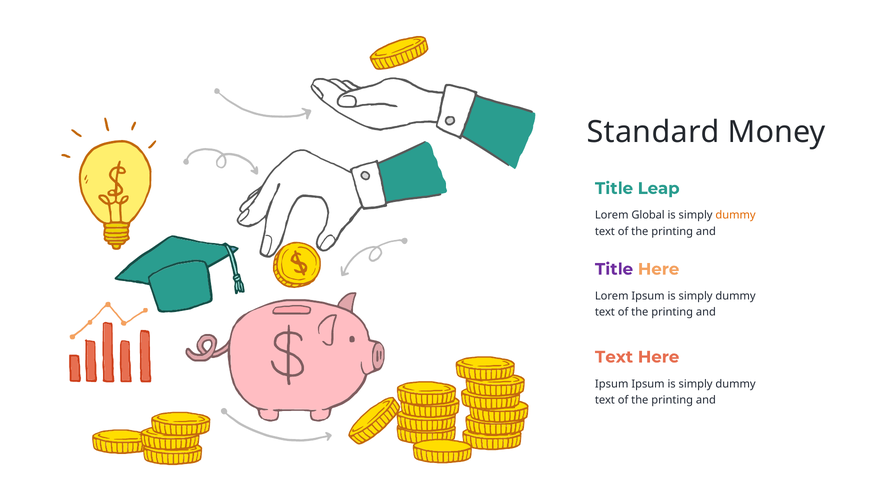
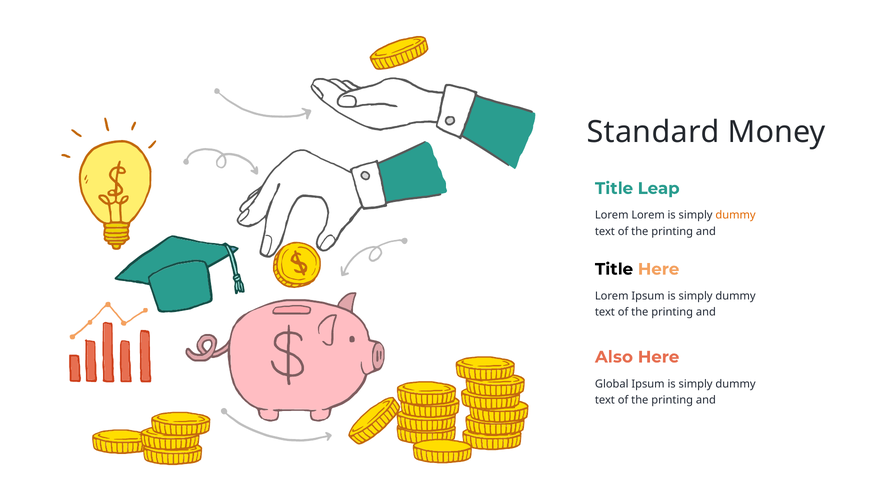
Lorem Global: Global -> Lorem
Title at (614, 269) colour: purple -> black
Text at (614, 357): Text -> Also
Ipsum at (612, 384): Ipsum -> Global
